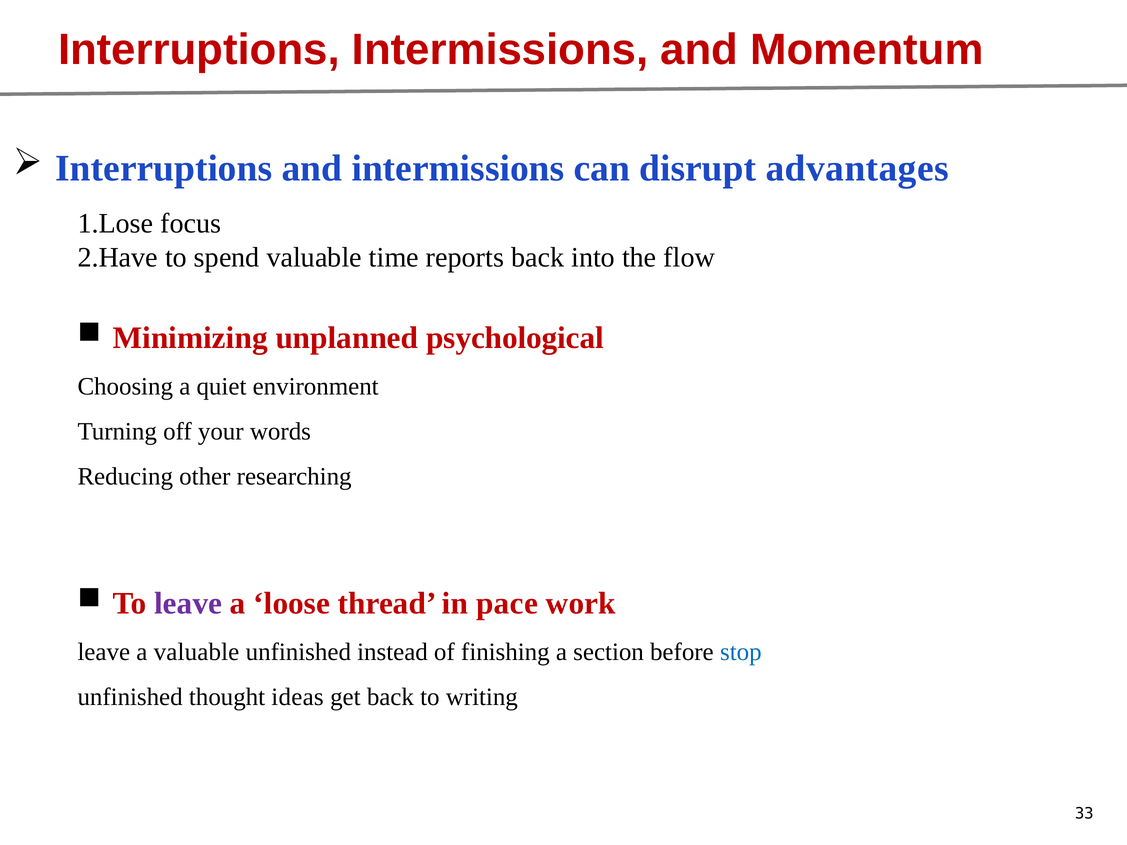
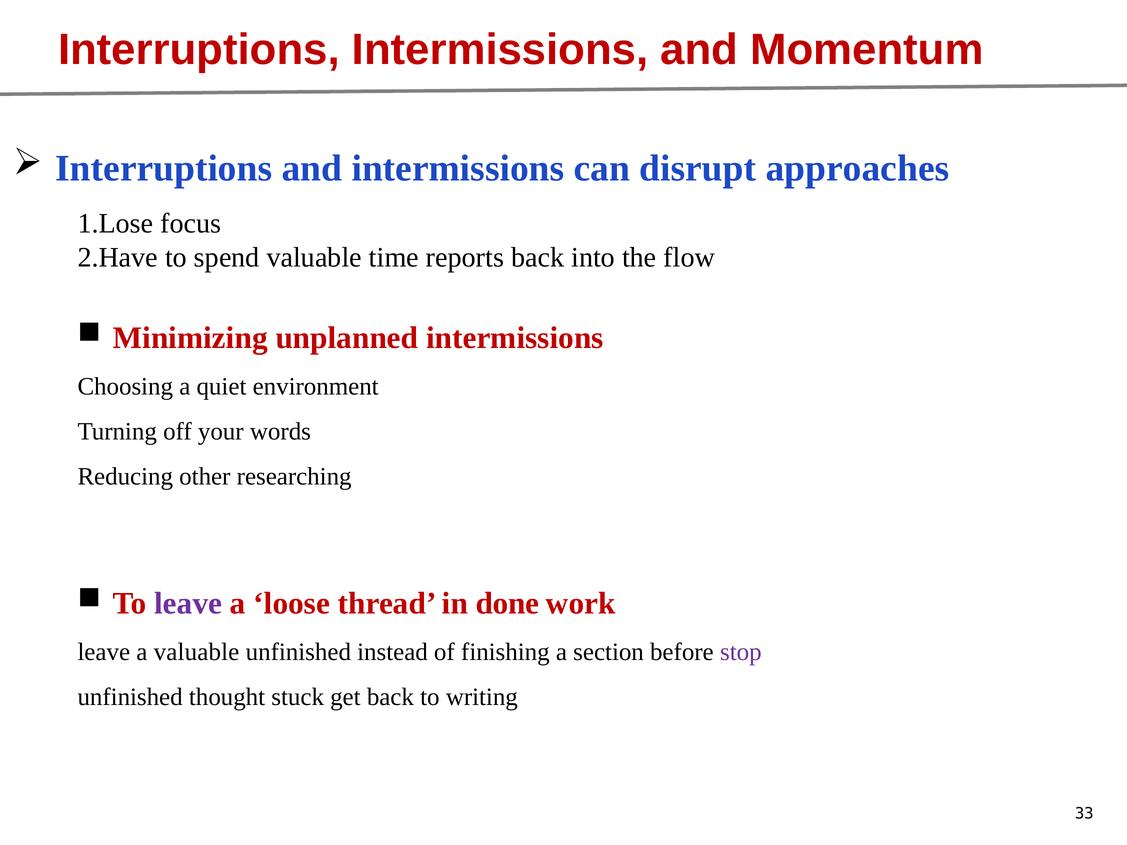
advantages: advantages -> approaches
unplanned psychological: psychological -> intermissions
pace: pace -> done
stop colour: blue -> purple
ideas: ideas -> stuck
